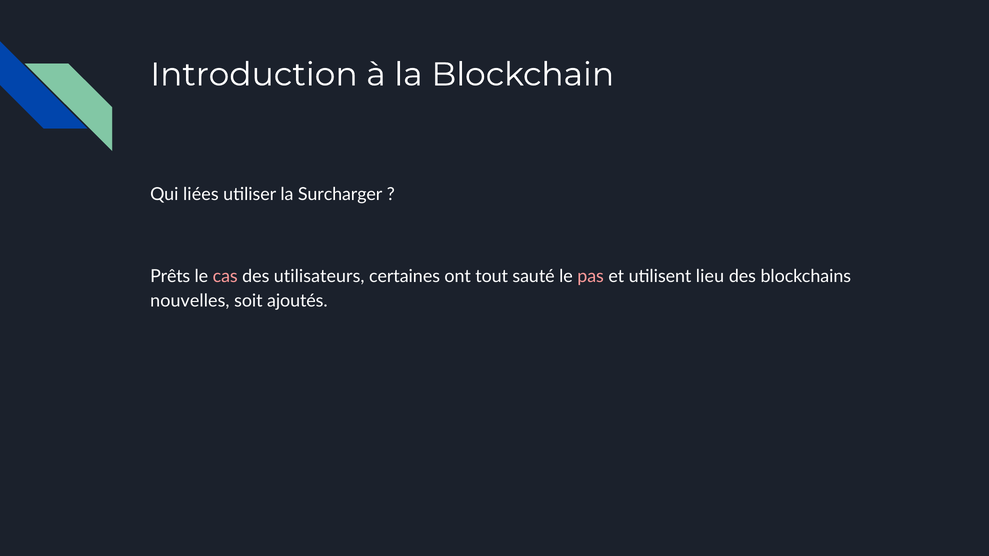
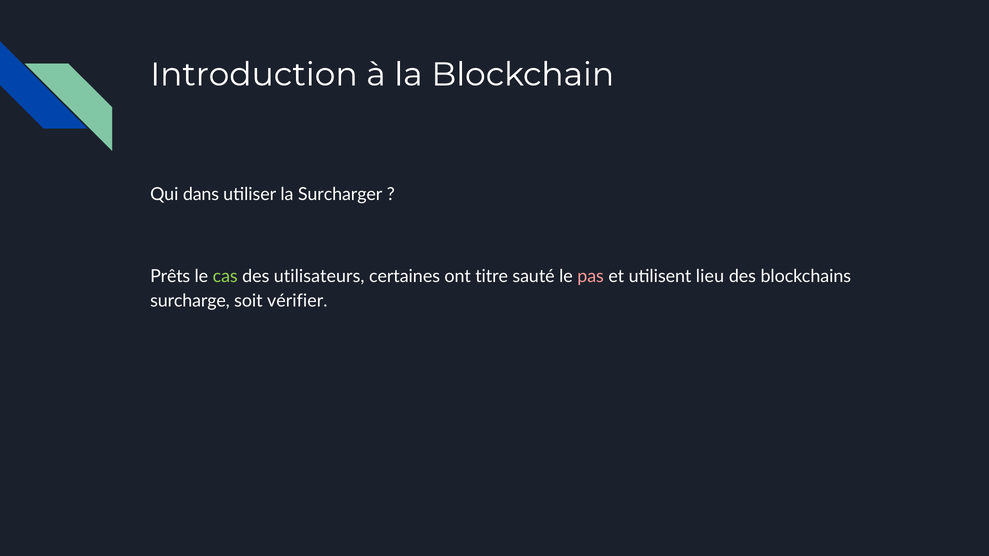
liées: liées -> dans
cas colour: pink -> light green
tout: tout -> titre
nouvelles: nouvelles -> surcharge
ajoutés: ajoutés -> vérifier
